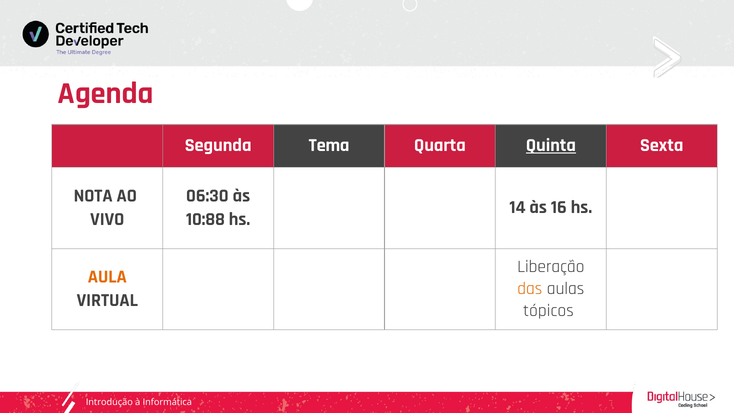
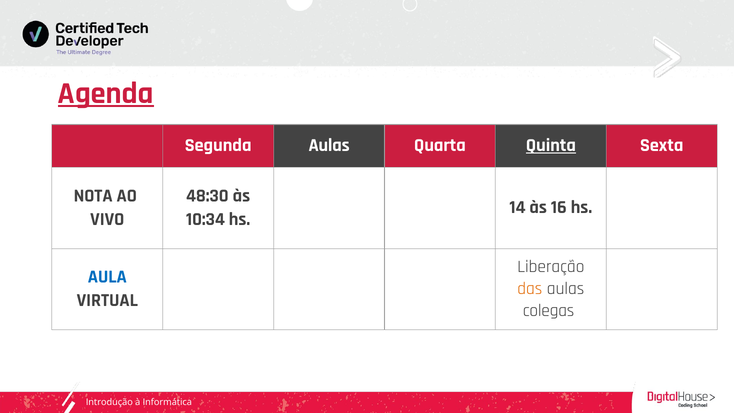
Agenda underline: none -> present
Segunda Tema: Tema -> Aulas
06:30: 06:30 -> 48:30
10:88: 10:88 -> 10:34
AULA colour: orange -> blue
tópicos: tópicos -> colegas
